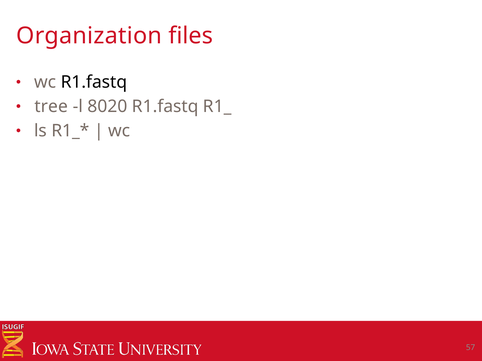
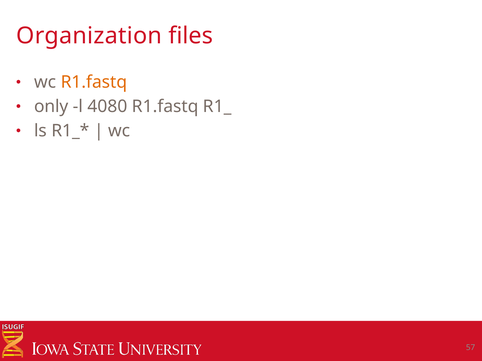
R1.fastq at (94, 82) colour: black -> orange
tree: tree -> only
8020: 8020 -> 4080
